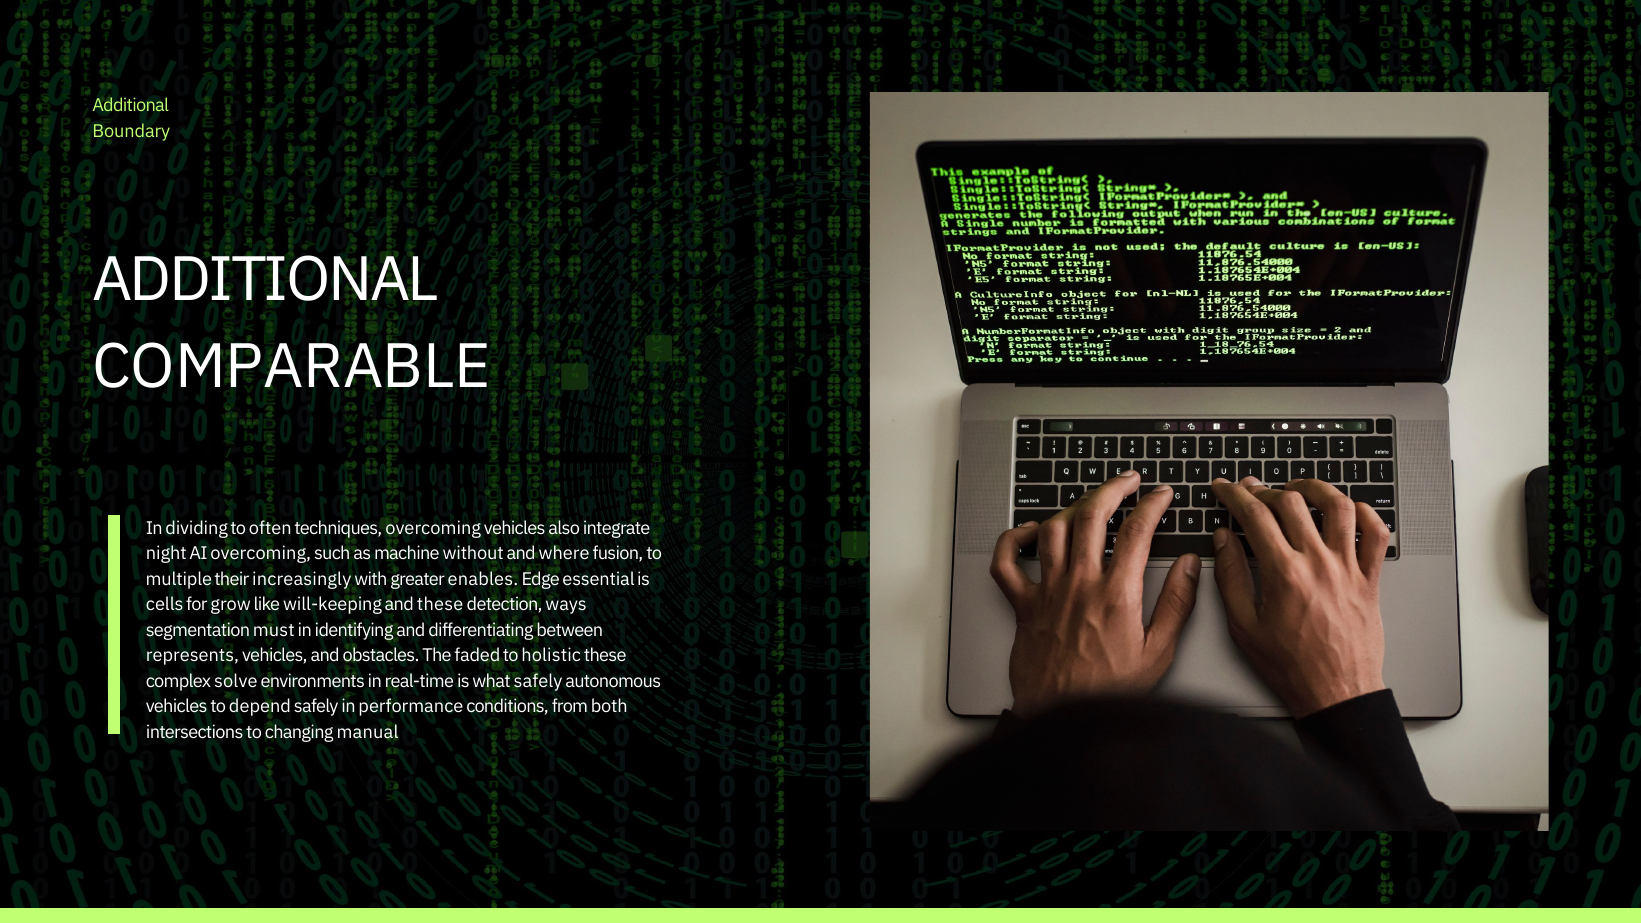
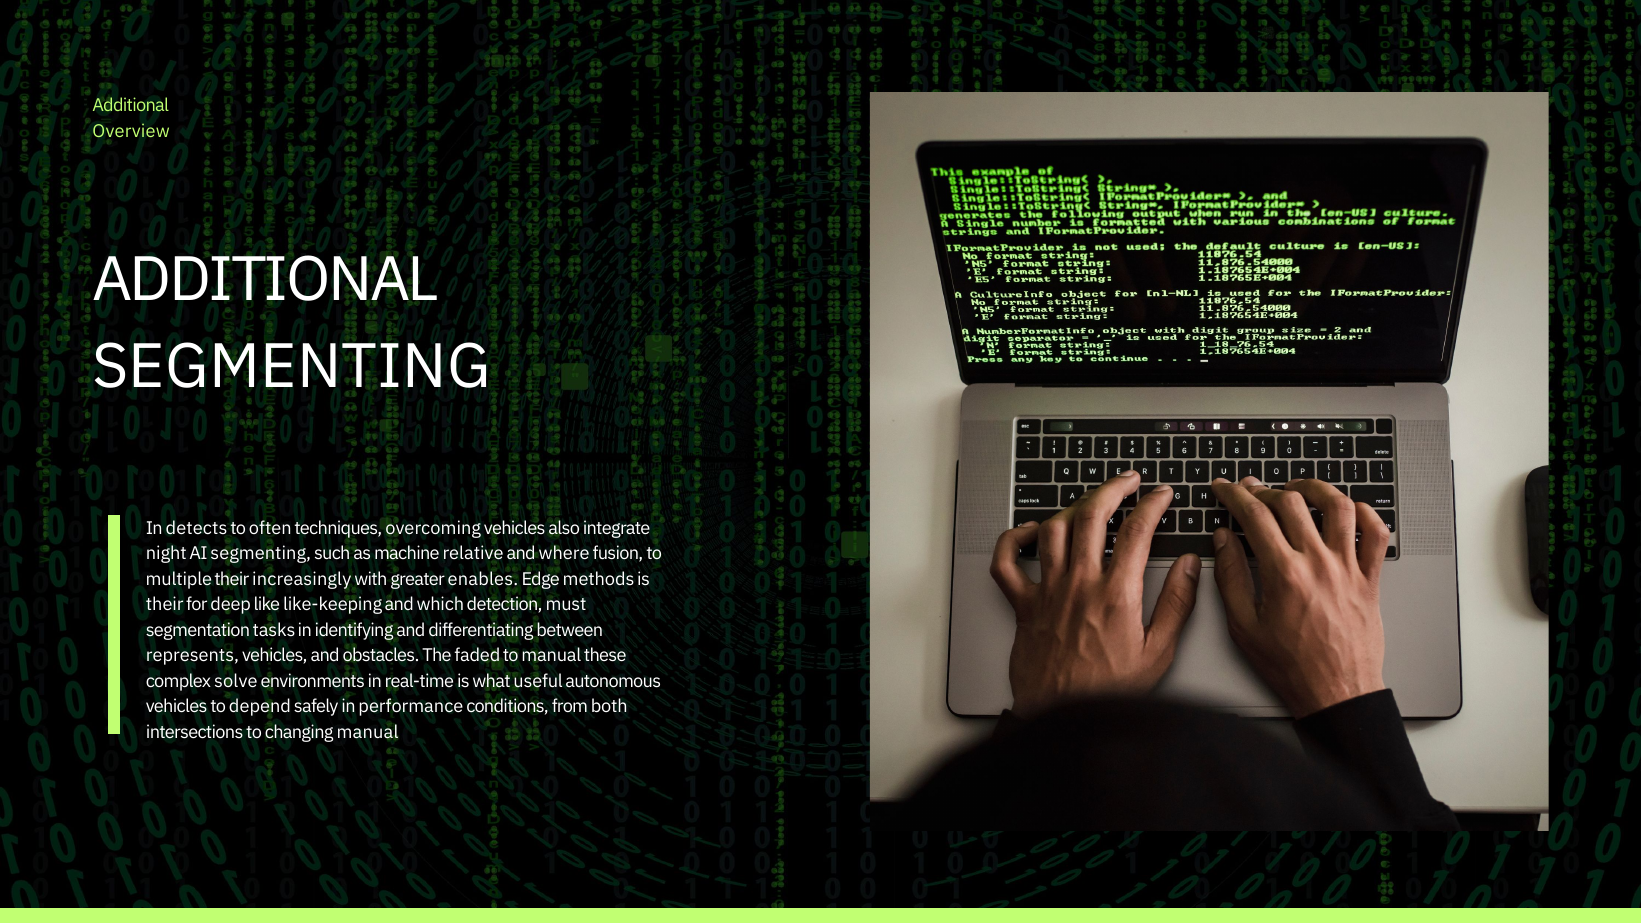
Boundary: Boundary -> Overview
COMPARABLE at (292, 367): COMPARABLE -> SEGMENTING
dividing: dividing -> detects
AI overcoming: overcoming -> segmenting
without: without -> relative
essential: essential -> methods
cells at (165, 605): cells -> their
grow: grow -> deep
will-keeping: will-keeping -> like-keeping
and these: these -> which
ways: ways -> must
must: must -> tasks
to holistic: holistic -> manual
what safely: safely -> useful
